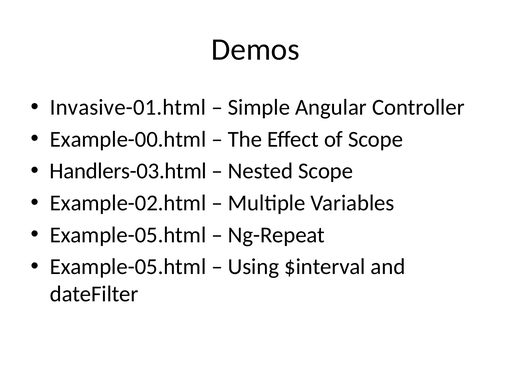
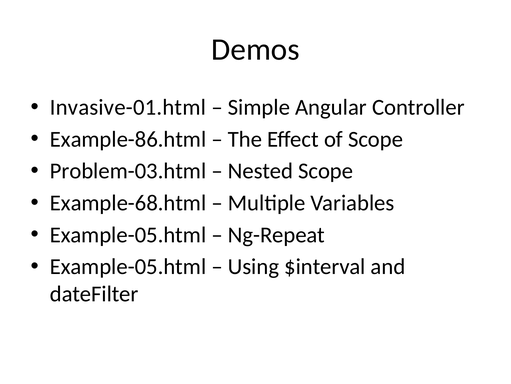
Example-00.html: Example-00.html -> Example-86.html
Handlers-03.html: Handlers-03.html -> Problem-03.html
Example-02.html: Example-02.html -> Example-68.html
